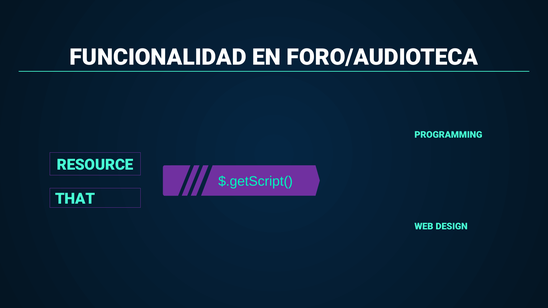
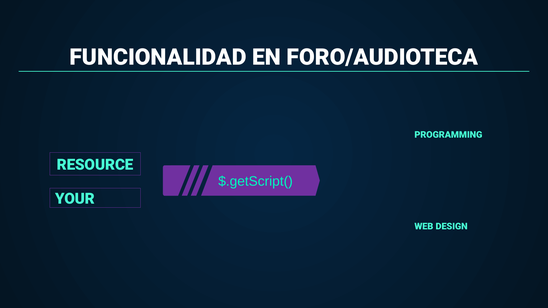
THAT: THAT -> YOUR
